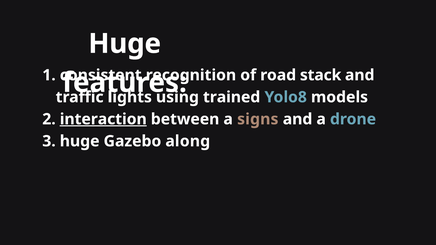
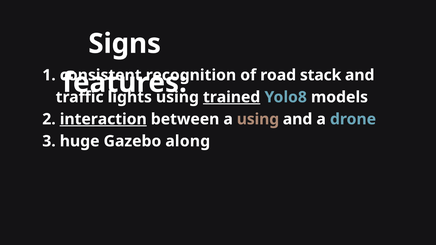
Huge at (125, 44): Huge -> Signs
trained underline: none -> present
a signs: signs -> using
